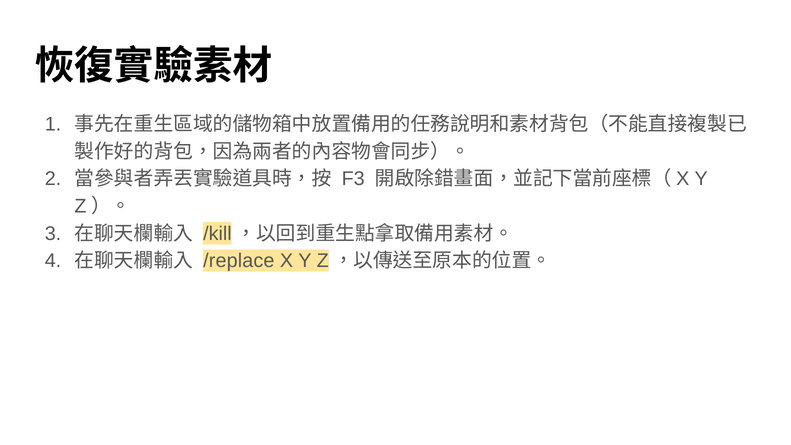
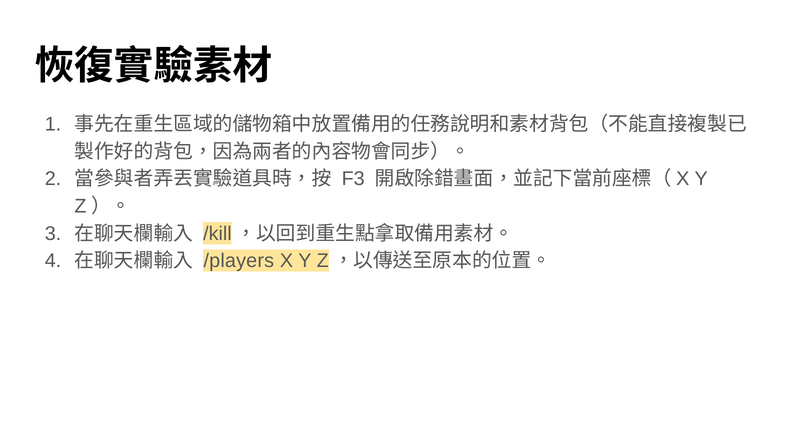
/replace: /replace -> /players
